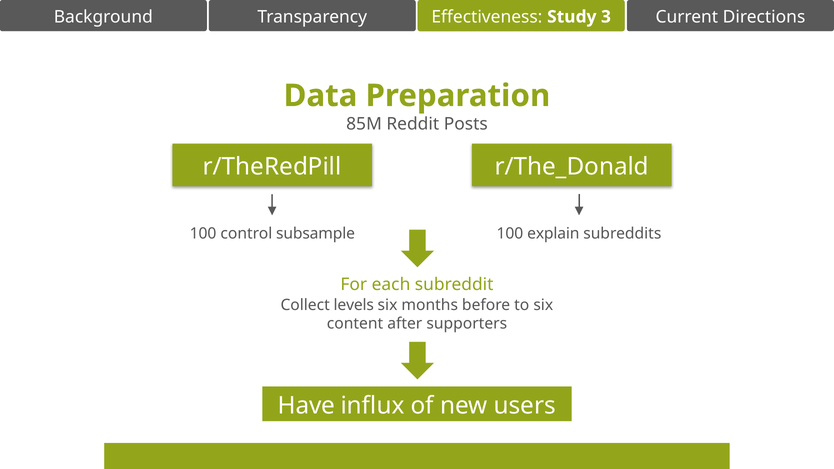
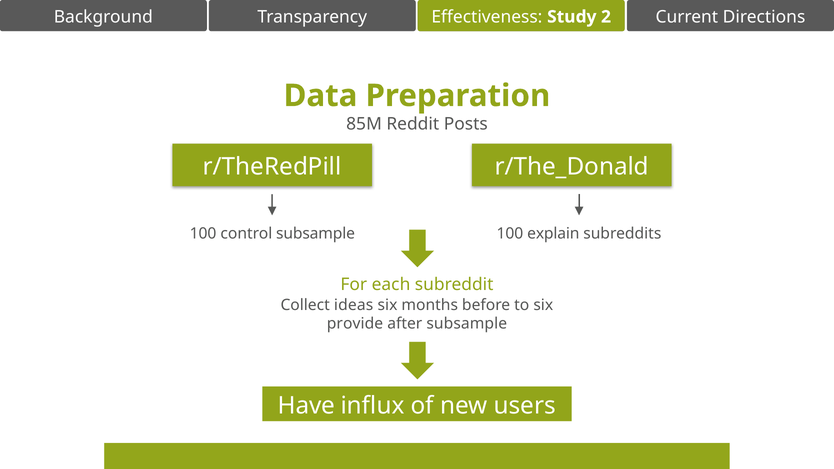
3: 3 -> 2
levels: levels -> ideas
content: content -> provide
after supporters: supporters -> subsample
